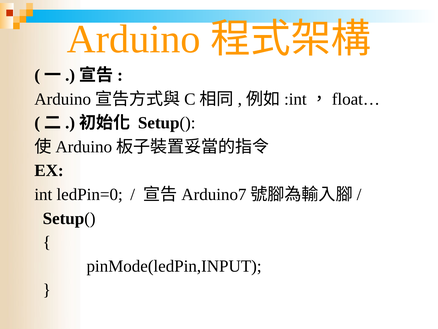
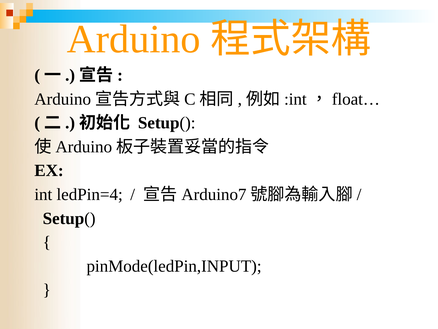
ledPin=0: ledPin=0 -> ledPin=4
